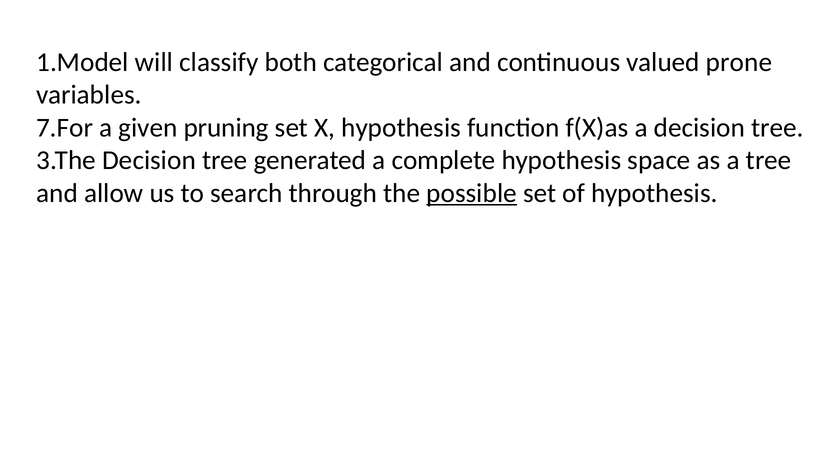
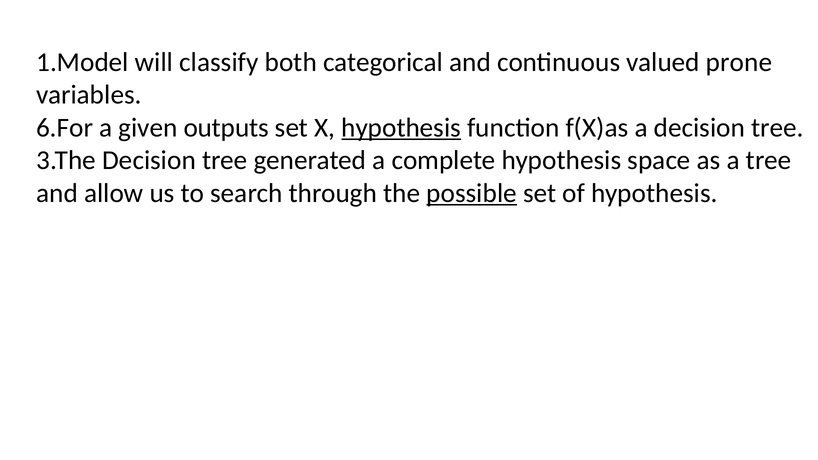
7.For: 7.For -> 6.For
pruning: pruning -> outputs
hypothesis at (401, 128) underline: none -> present
